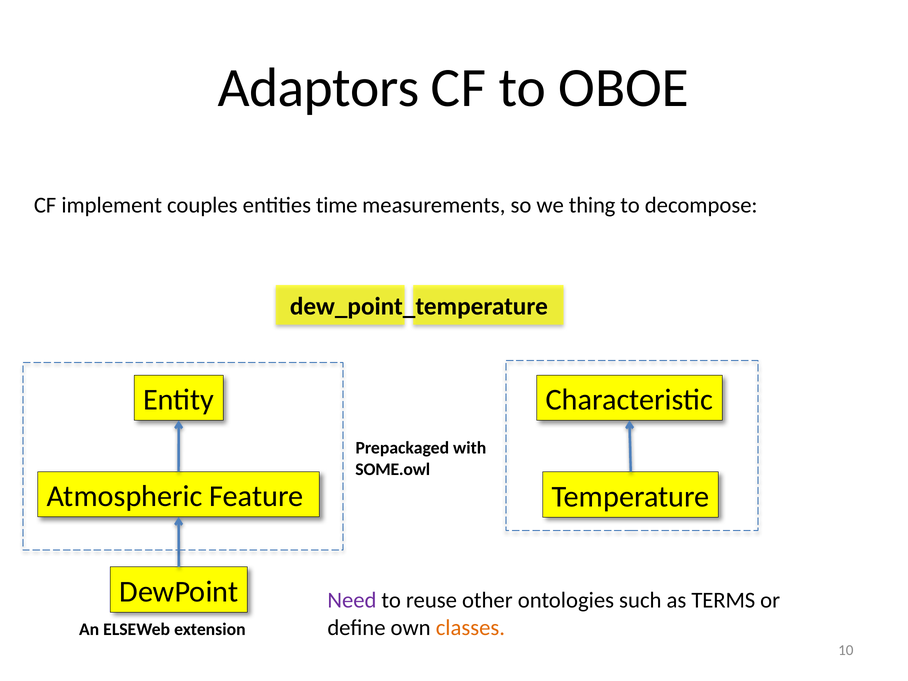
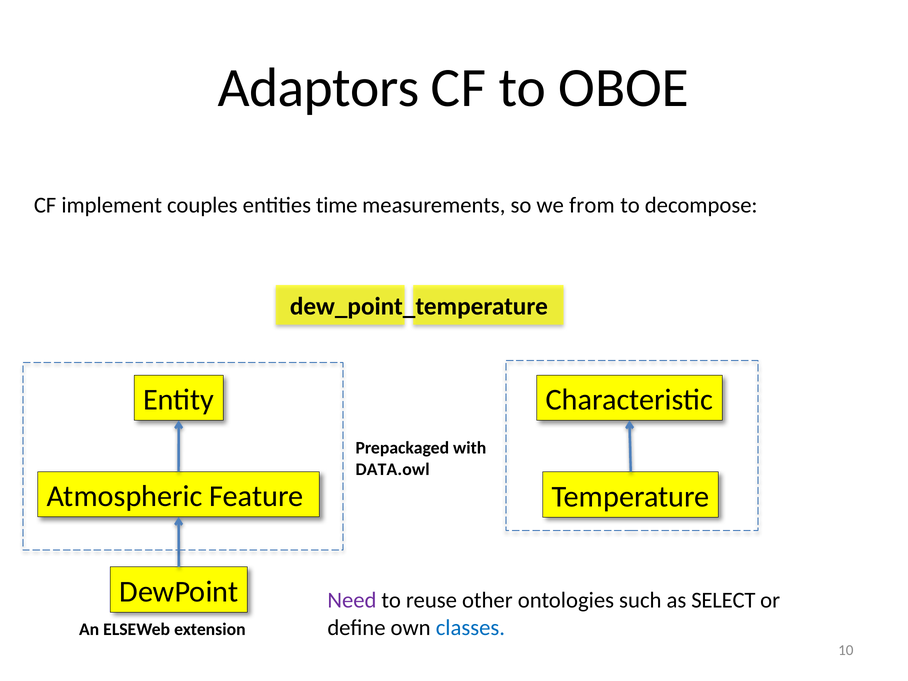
thing: thing -> from
SOME.owl: SOME.owl -> DATA.owl
TERMS: TERMS -> SELECT
classes colour: orange -> blue
